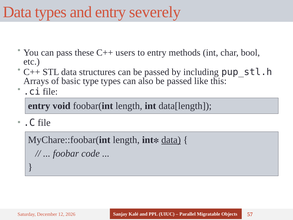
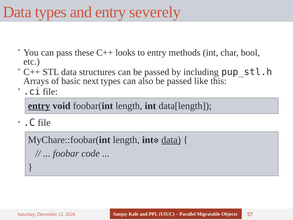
users: users -> looks
type: type -> next
entry at (39, 106) underline: none -> present
